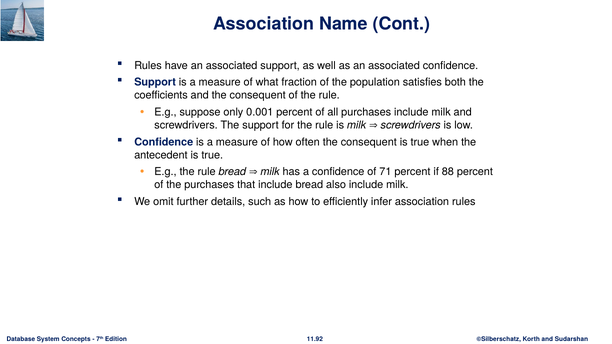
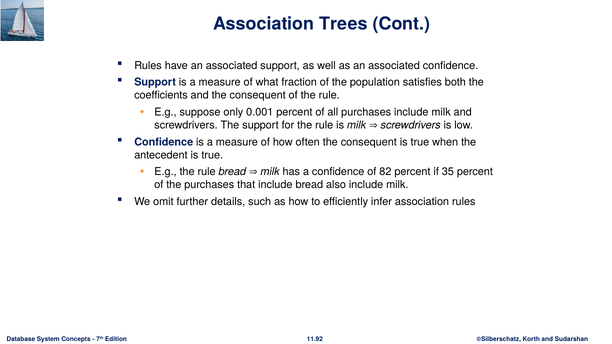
Name: Name -> Trees
71: 71 -> 82
88: 88 -> 35
